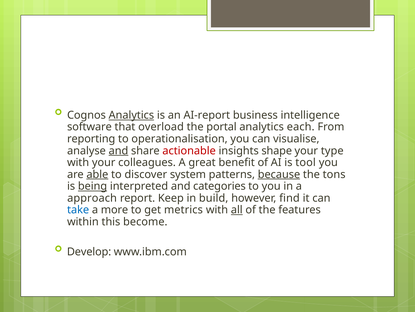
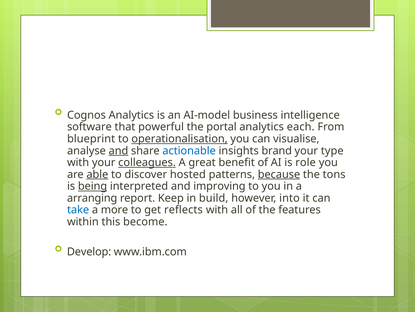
Analytics at (131, 115) underline: present -> none
AI-report: AI-report -> AI-model
overload: overload -> powerful
reporting: reporting -> blueprint
operationalisation underline: none -> present
actionable colour: red -> blue
shape: shape -> brand
colleagues underline: none -> present
tool: tool -> role
system: system -> hosted
categories: categories -> improving
approach: approach -> arranging
find: find -> into
metrics: metrics -> reflects
all underline: present -> none
